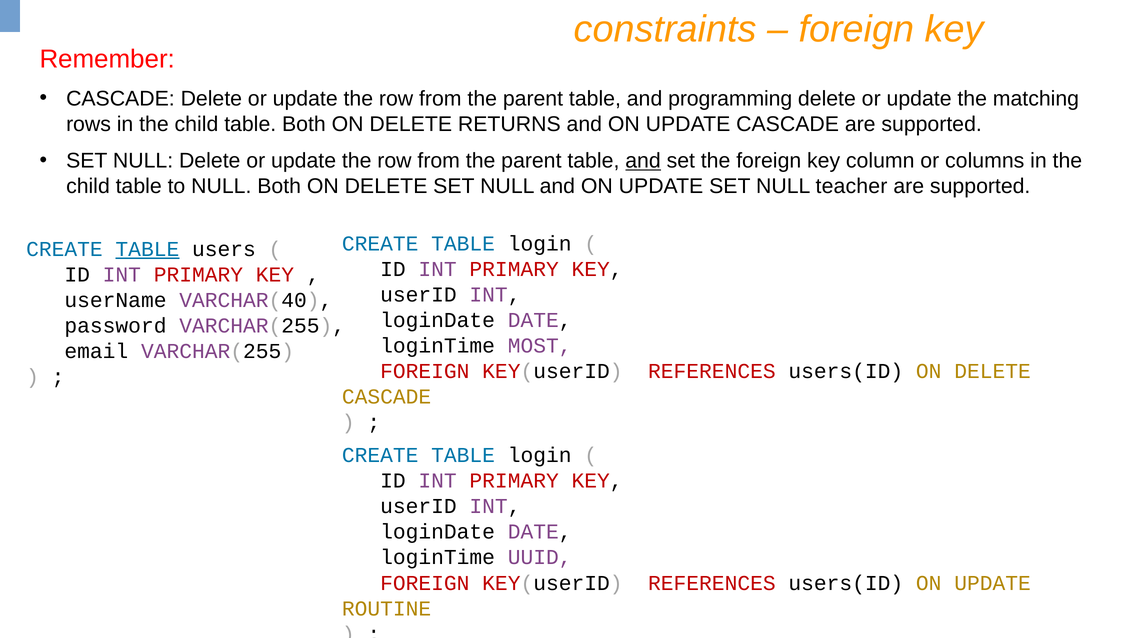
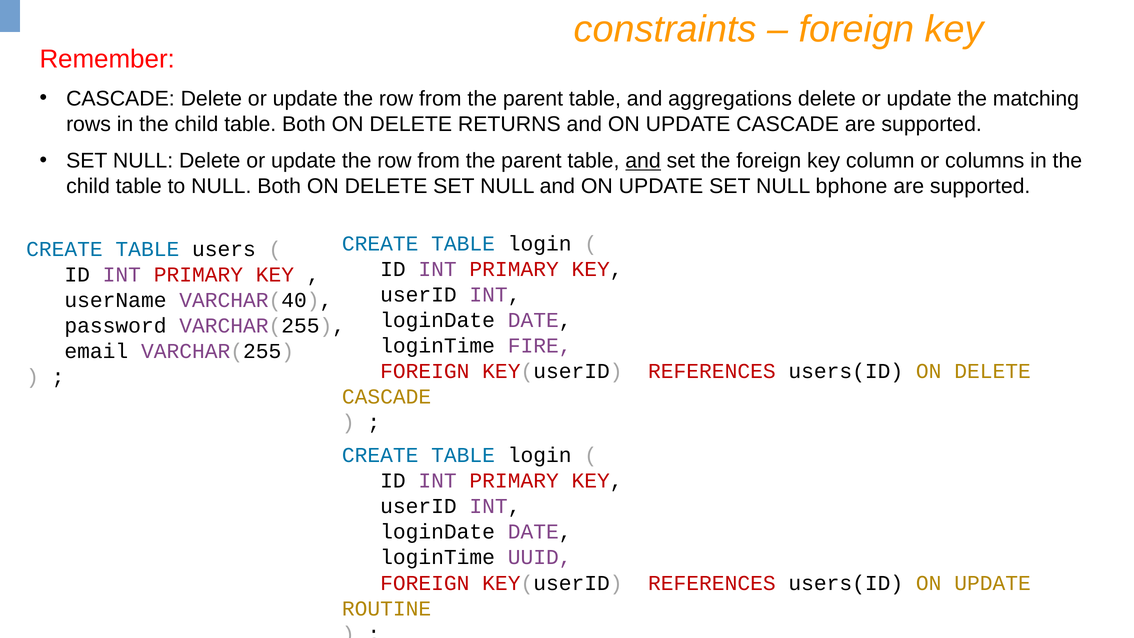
programming: programming -> aggregations
teacher: teacher -> bphone
TABLE at (147, 249) underline: present -> none
MOST: MOST -> FIRE
